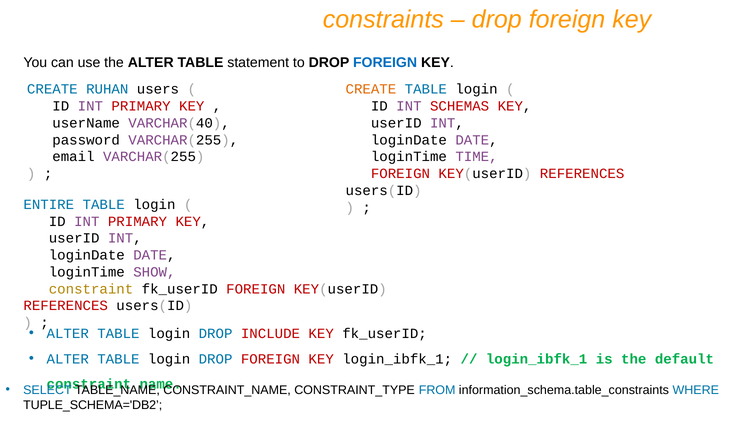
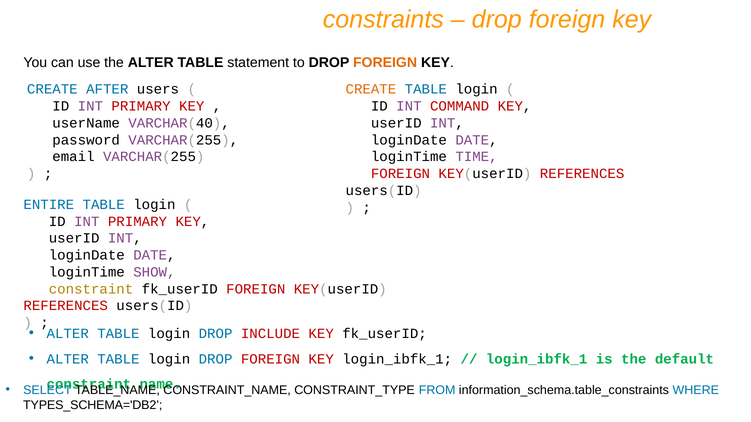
FOREIGN at (385, 63) colour: blue -> orange
RUHAN: RUHAN -> AFTER
SCHEMAS: SCHEMAS -> COMMAND
TUPLE_SCHEMA='DB2: TUPLE_SCHEMA='DB2 -> TYPES_SCHEMA='DB2
